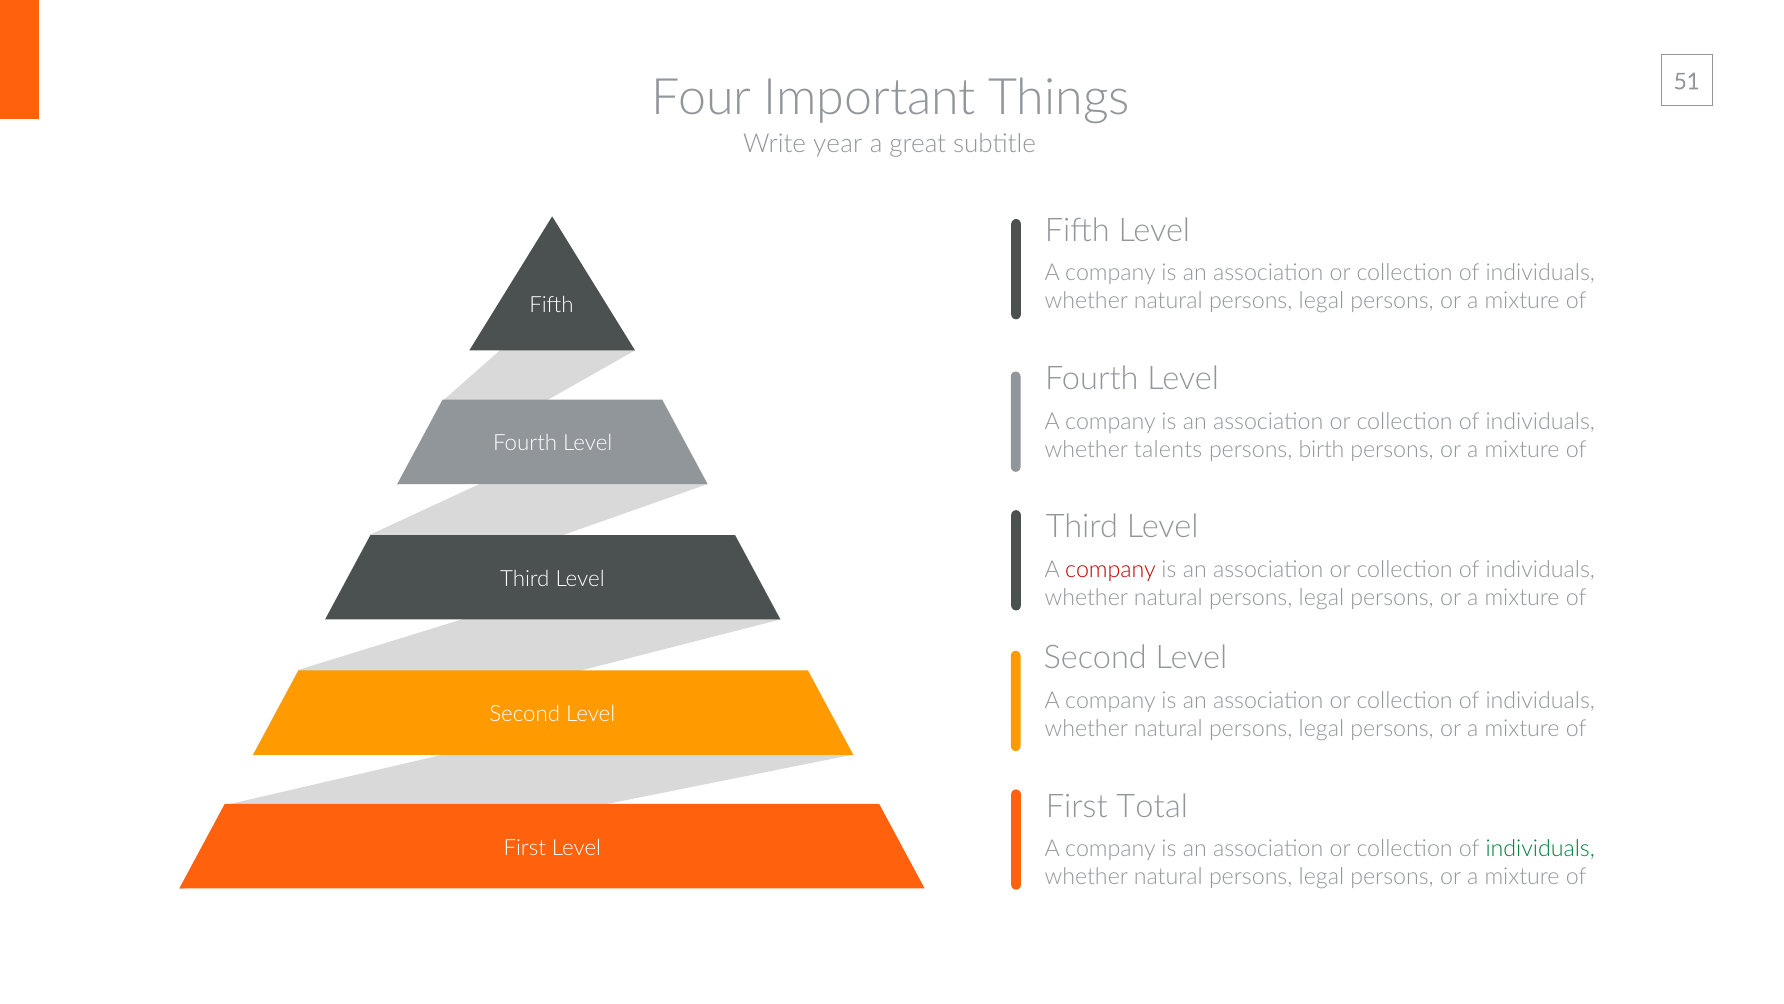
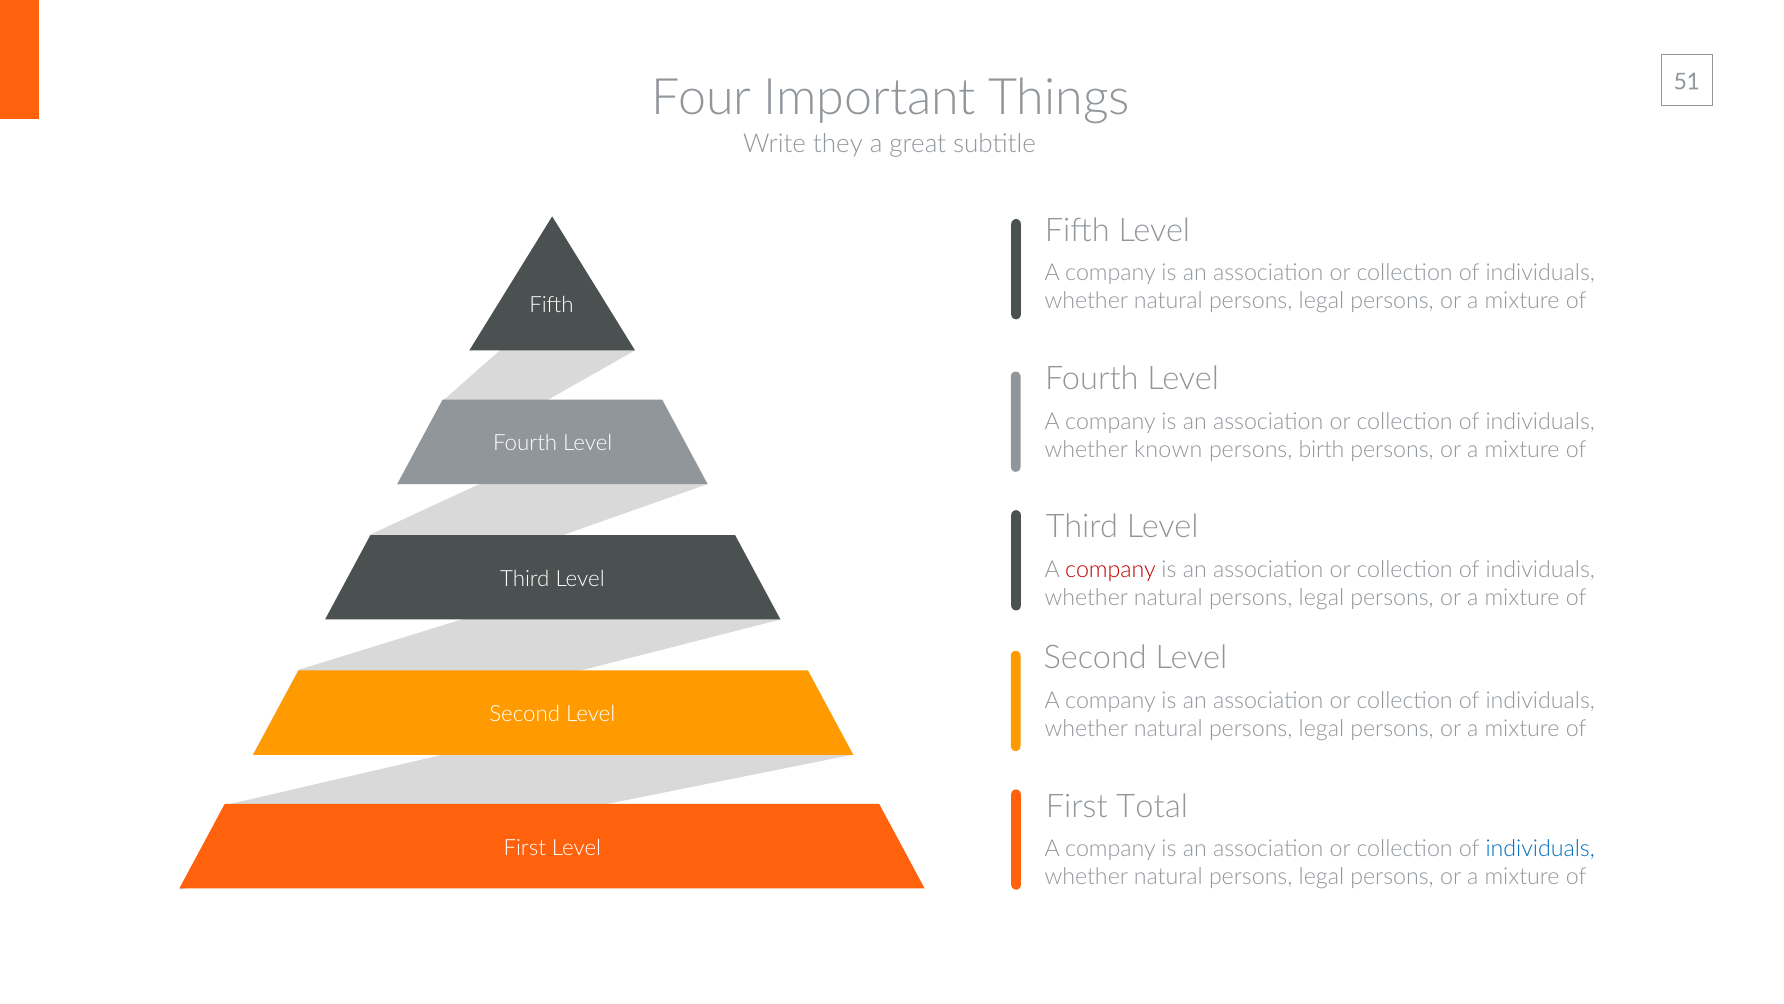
year: year -> they
talents: talents -> known
individuals at (1540, 849) colour: green -> blue
